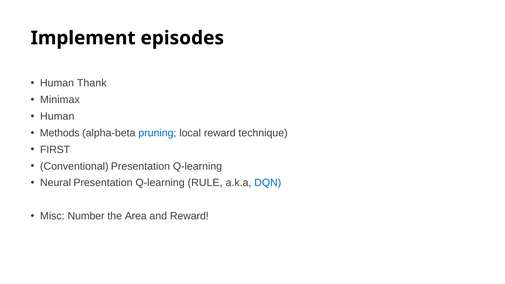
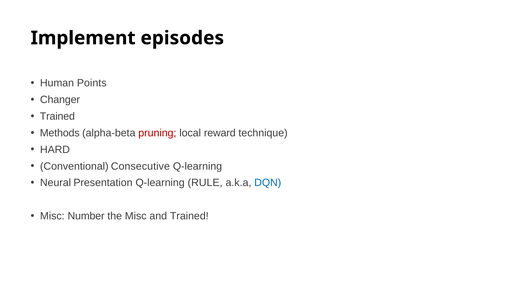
Thank: Thank -> Points
Minimax: Minimax -> Changer
Human at (57, 116): Human -> Trained
pruning colour: blue -> red
FIRST: FIRST -> HARD
Conventional Presentation: Presentation -> Consecutive
the Area: Area -> Misc
and Reward: Reward -> Trained
